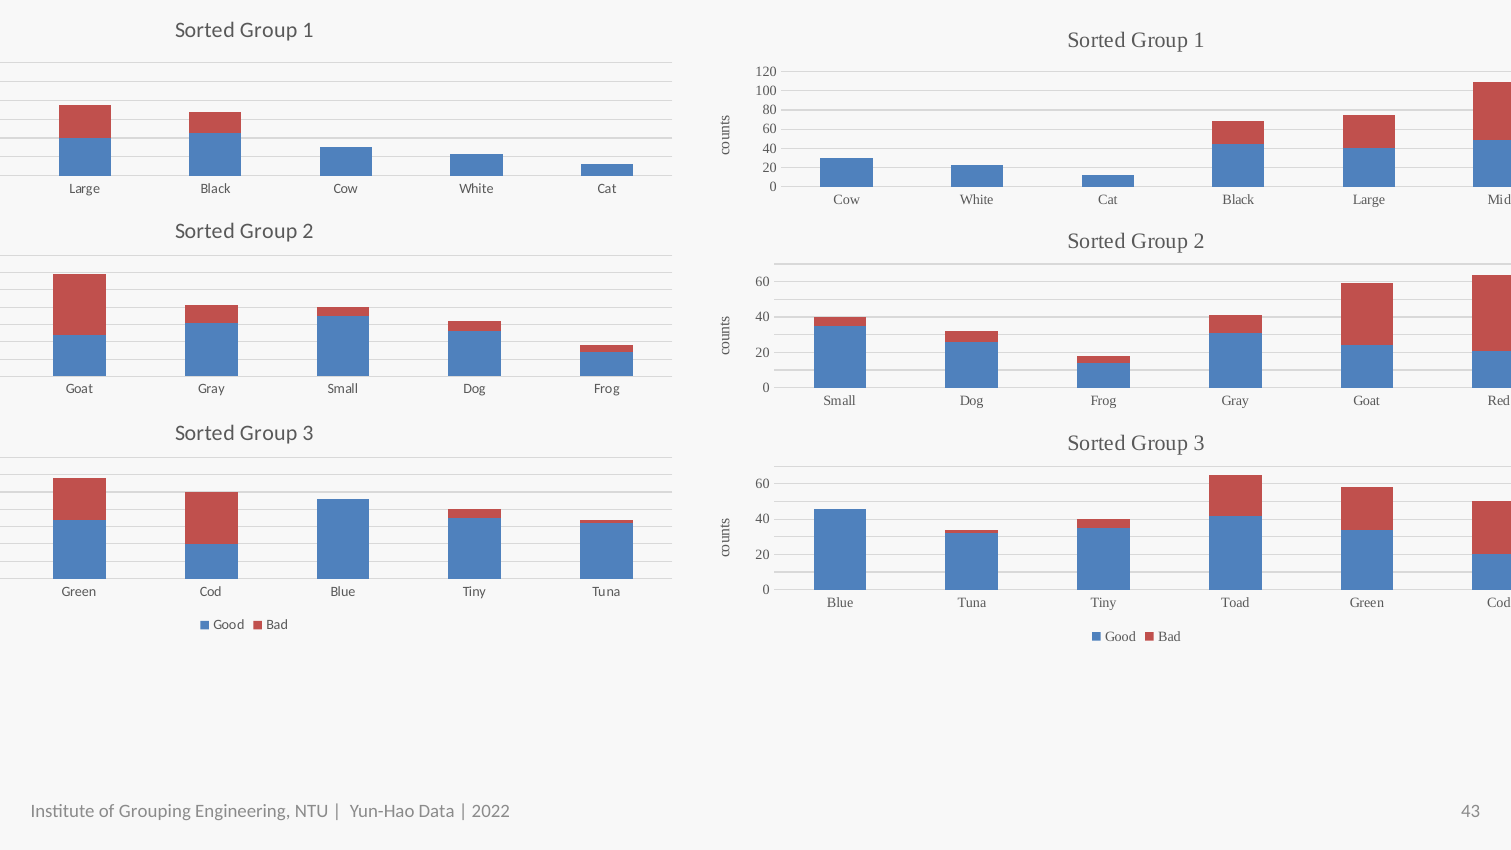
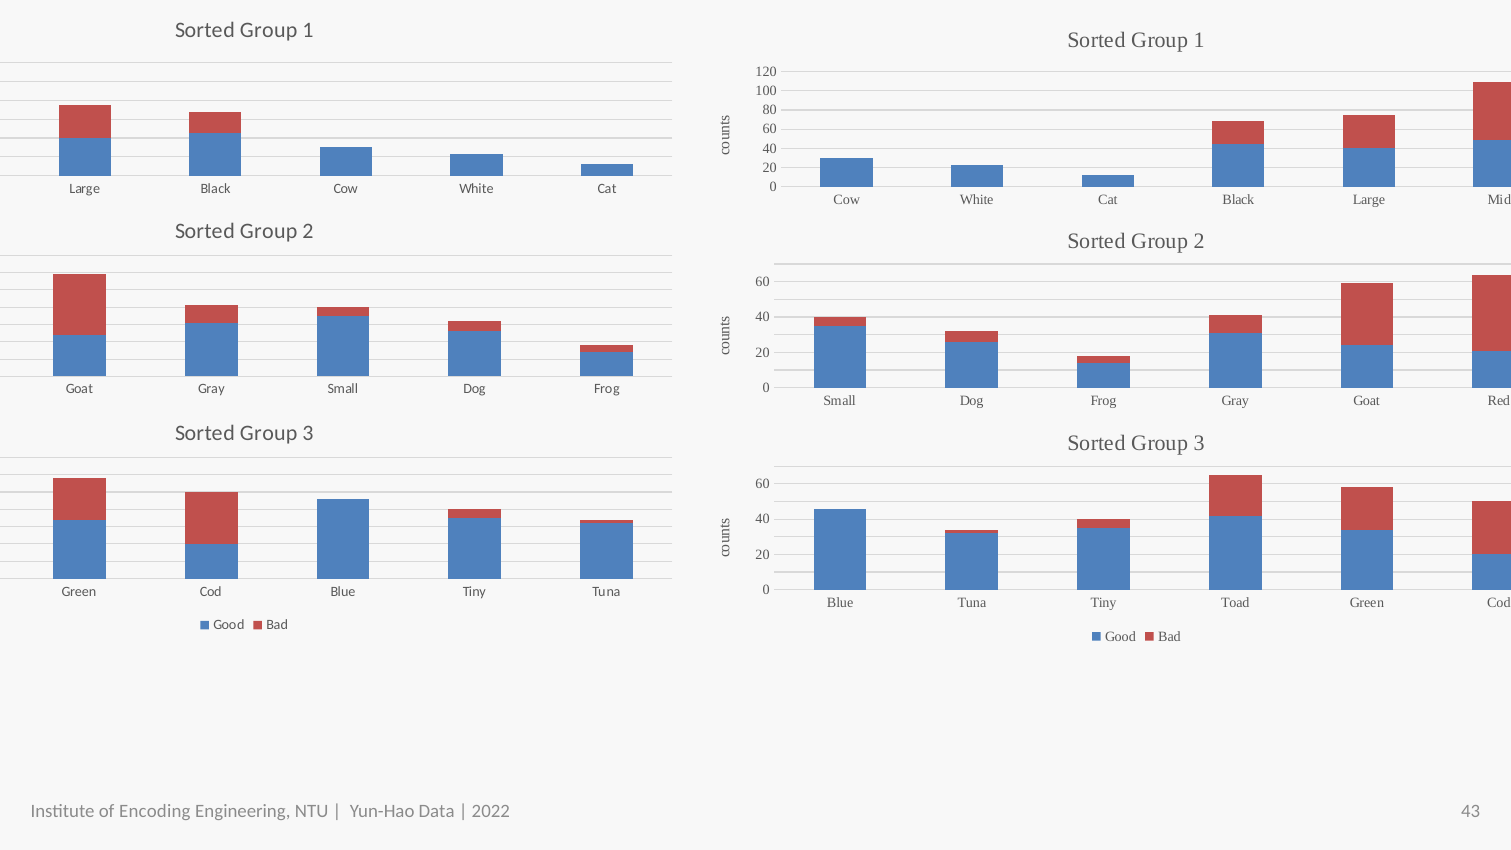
Grouping: Grouping -> Encoding
